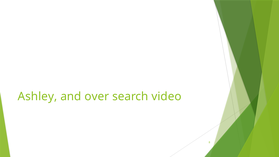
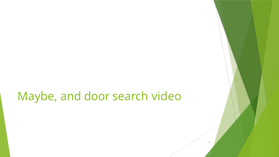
Ashley: Ashley -> Maybe
over: over -> door
